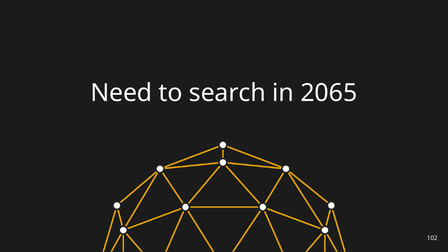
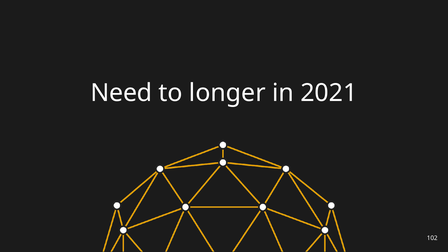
search: search -> longer
2065: 2065 -> 2021
